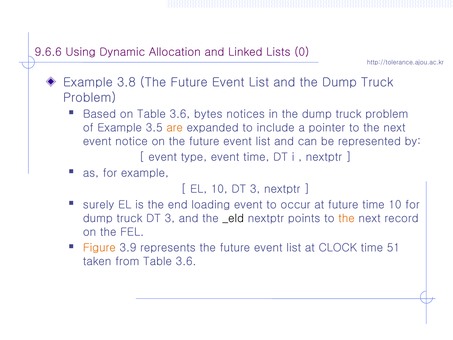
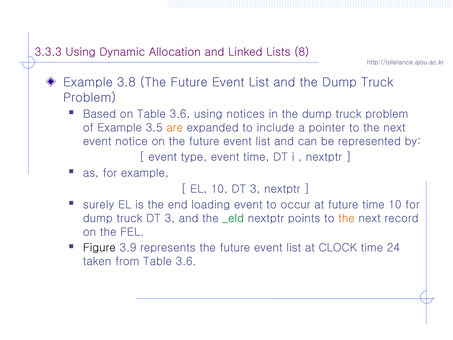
9.6.6: 9.6.6 -> 3.3.3
0: 0 -> 8
3.6 bytes: bytes -> using
_eld colour: black -> green
Figure colour: orange -> black
51: 51 -> 24
